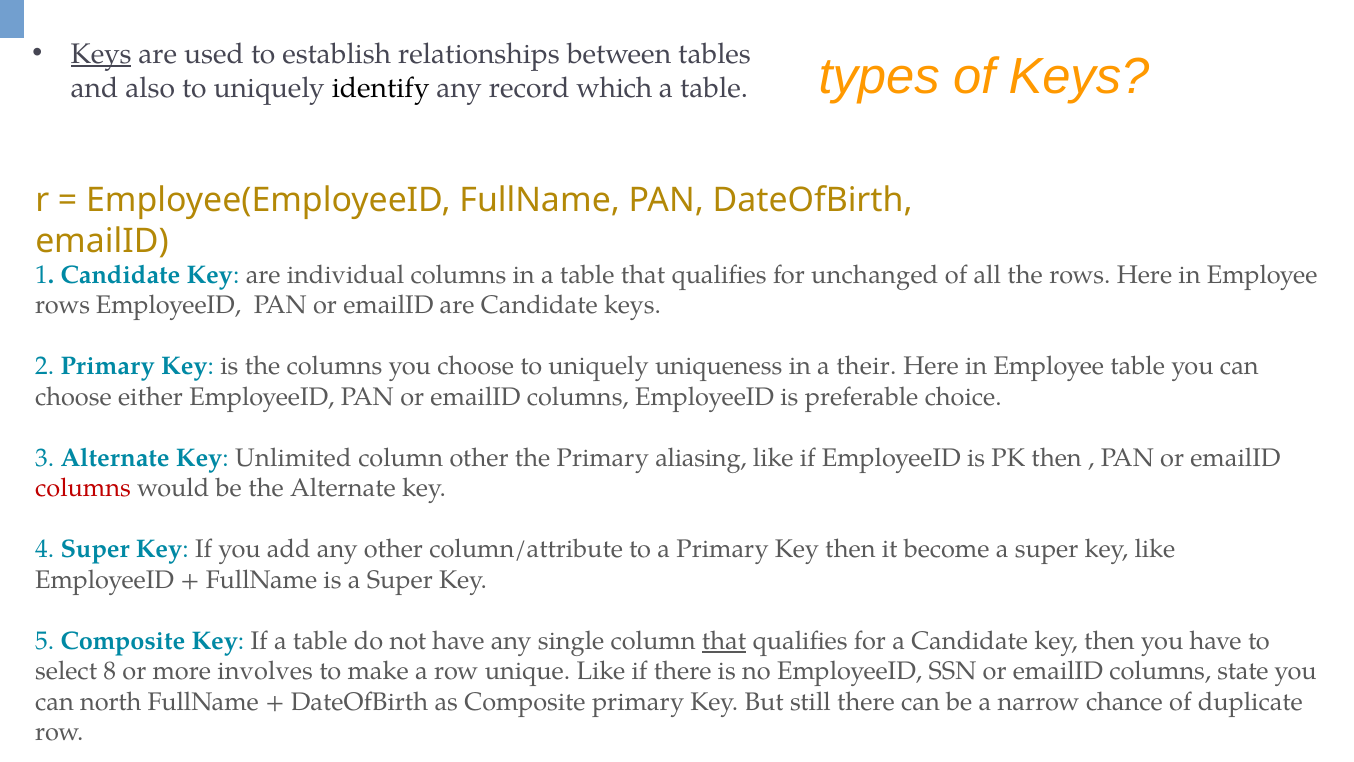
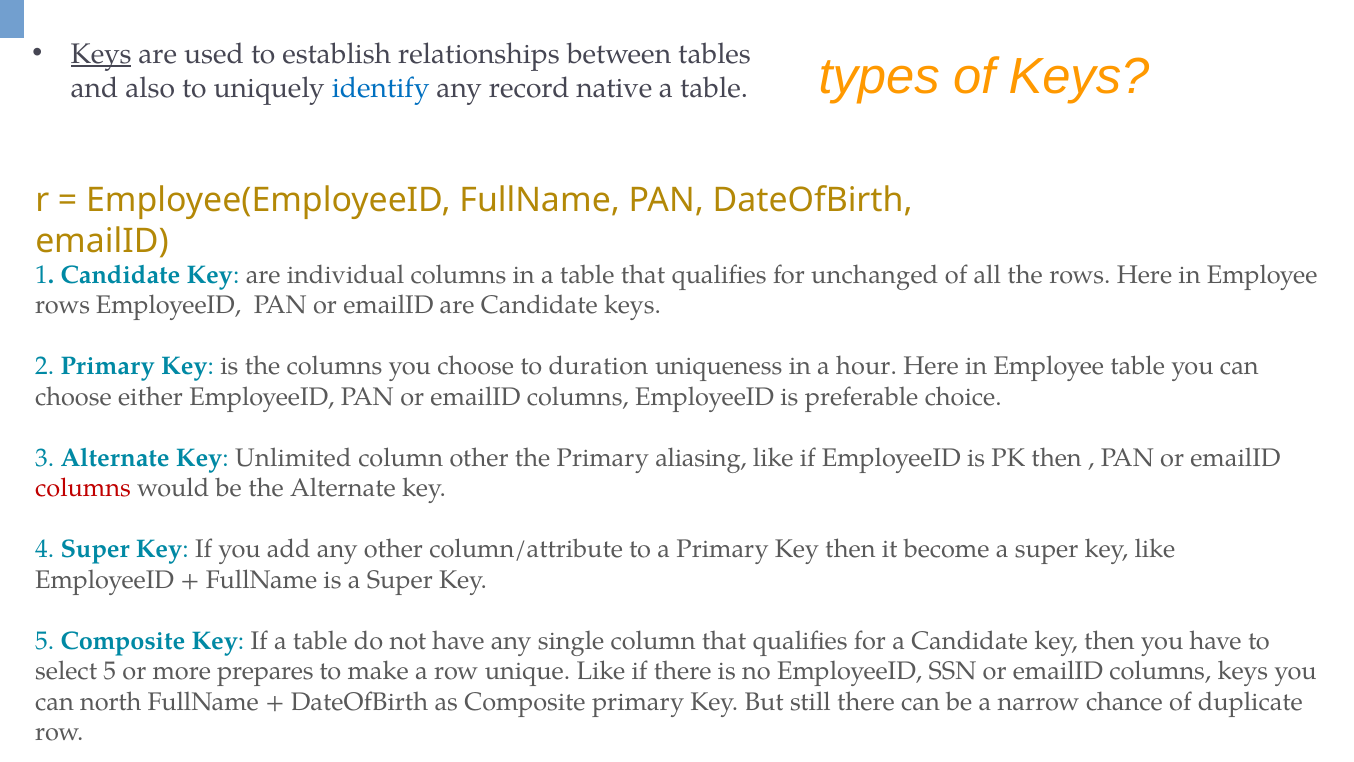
identify colour: black -> blue
which: which -> native
choose to uniquely: uniquely -> duration
their: their -> hour
that at (724, 641) underline: present -> none
select 8: 8 -> 5
involves: involves -> prepares
columns state: state -> keys
